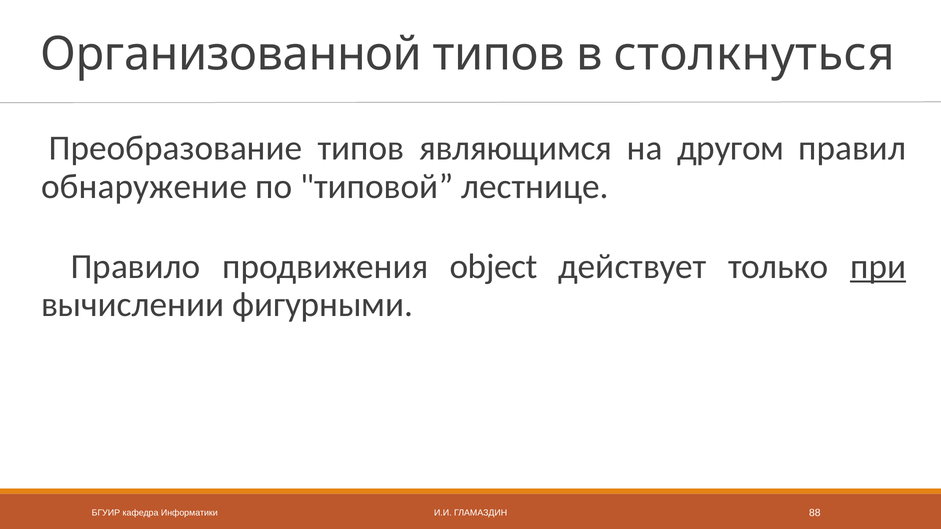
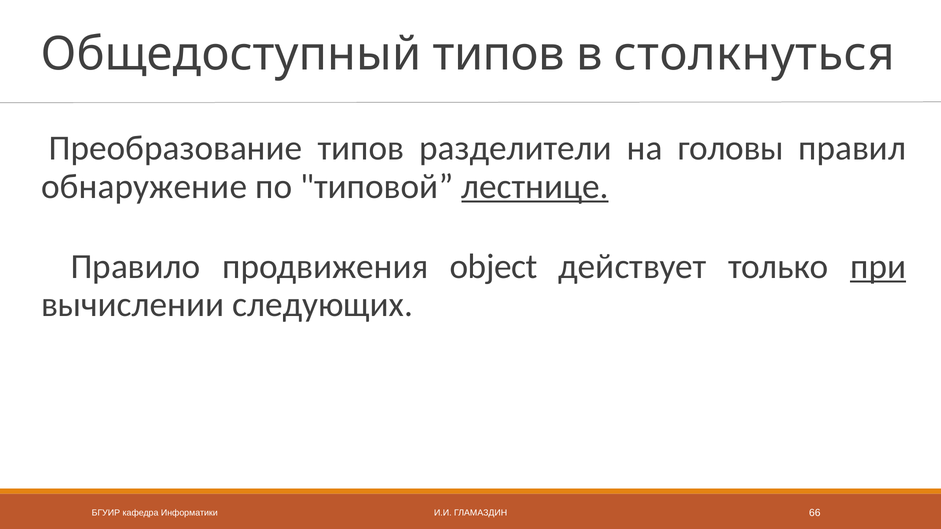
Организованной: Организованной -> Общедоступный
являющимся: являющимся -> разделители
другом: другом -> головы
лестнице underline: none -> present
фигурными: фигурными -> следующих
88: 88 -> 66
